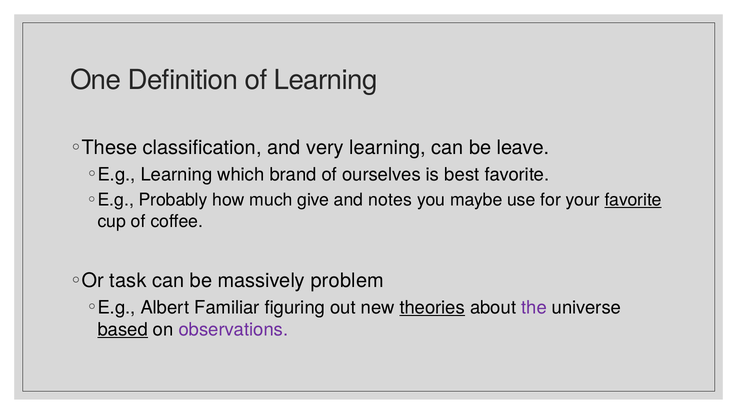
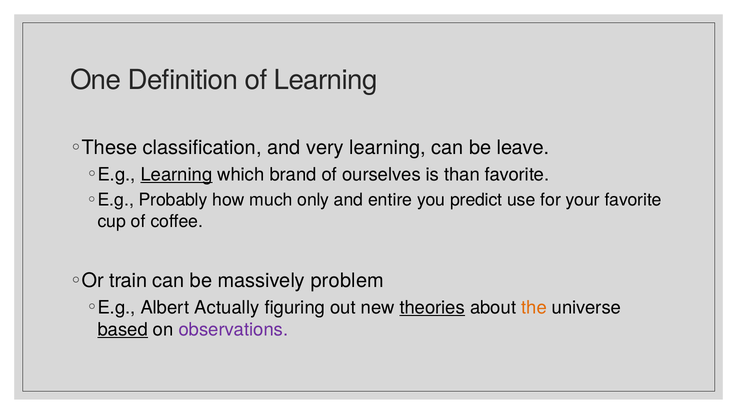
Learning at (176, 175) underline: none -> present
best: best -> than
give: give -> only
notes: notes -> entire
maybe: maybe -> predict
favorite at (633, 200) underline: present -> none
task: task -> train
Familiar: Familiar -> Actually
the colour: purple -> orange
